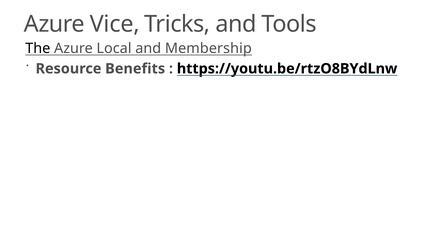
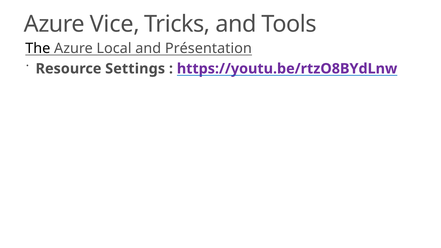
Membership: Membership -> Présentation
Benefits: Benefits -> Settings
https://youtu.be/rtzO8BYdLnw colour: black -> purple
